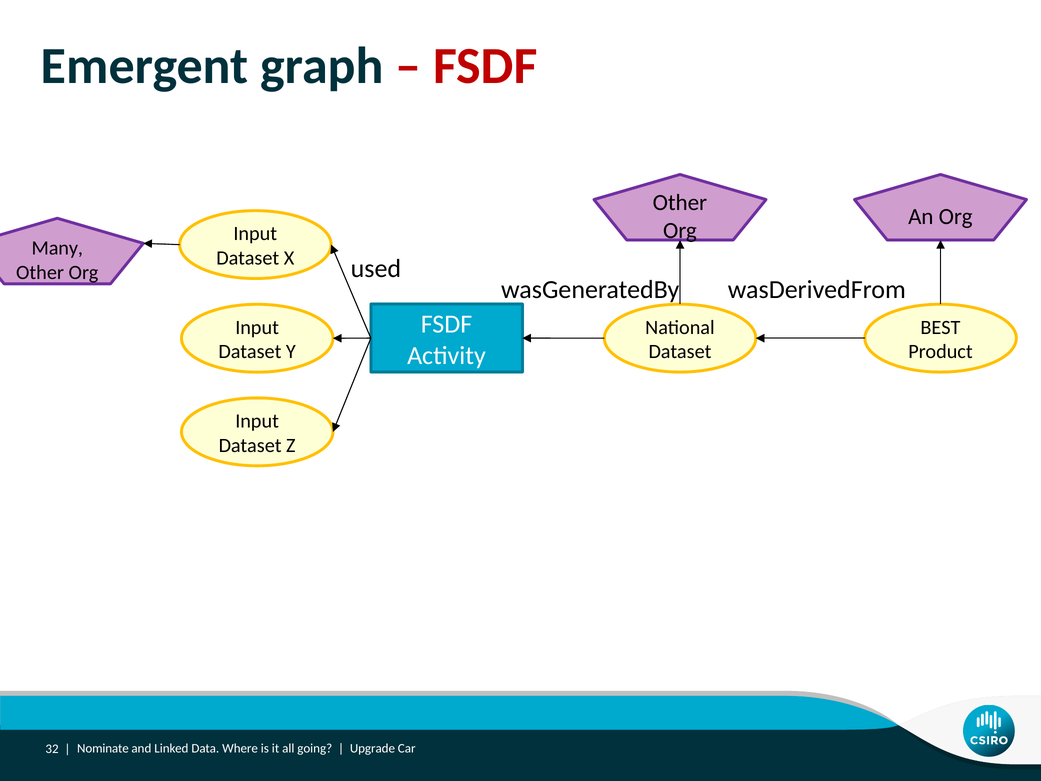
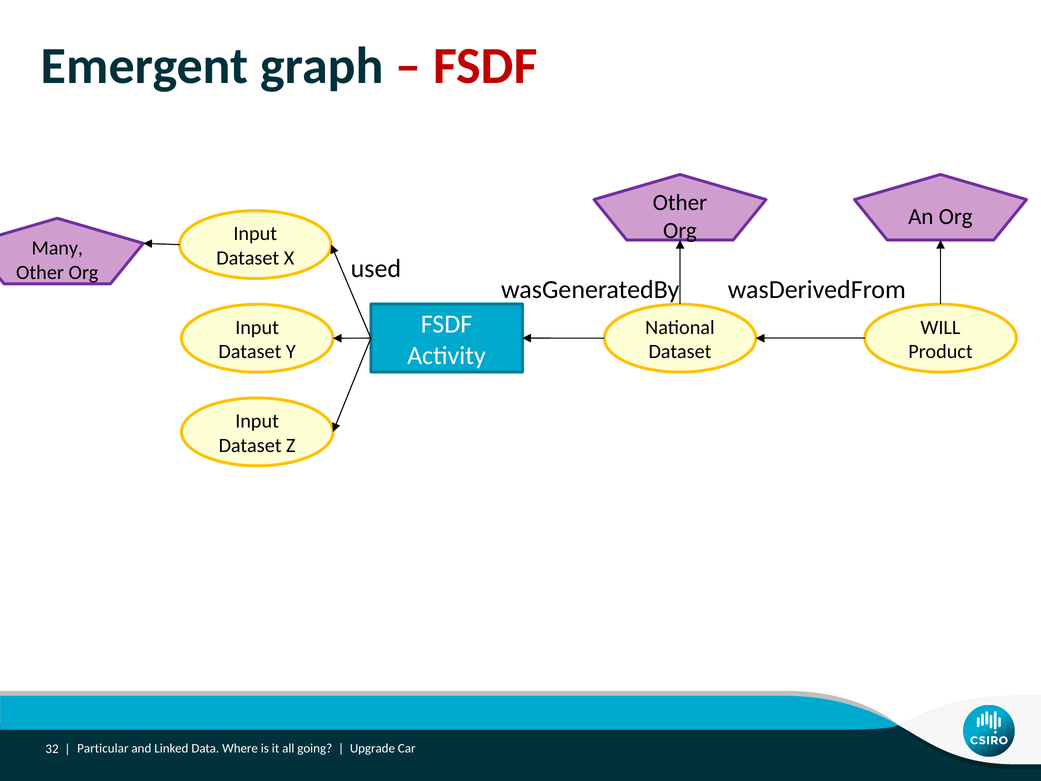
BEST: BEST -> WILL
Nominate: Nominate -> Particular
